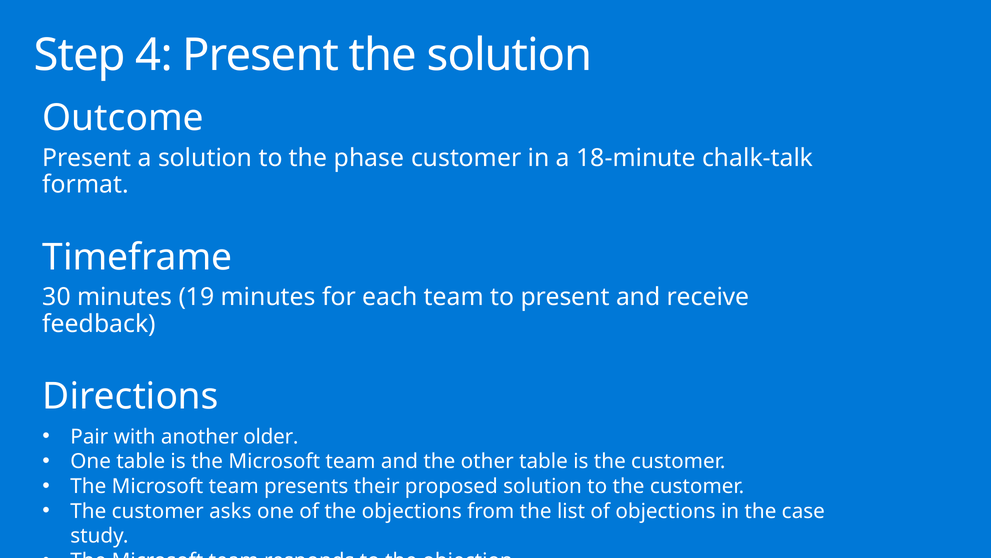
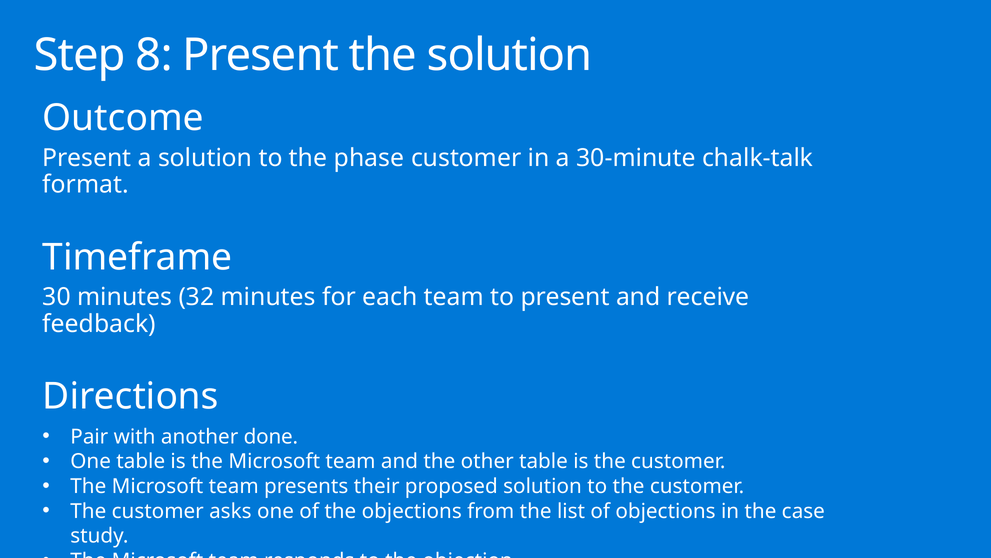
4: 4 -> 8
18-minute: 18-minute -> 30-minute
19: 19 -> 32
older: older -> done
